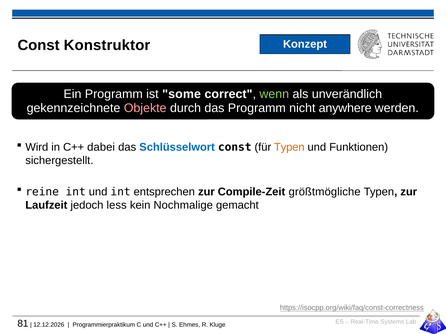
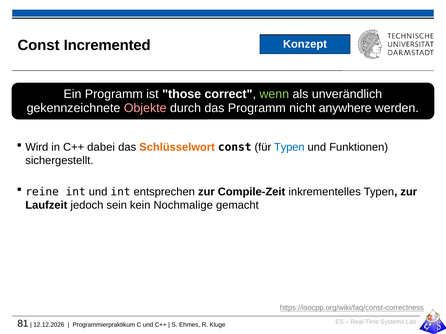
Konstruktor: Konstruktor -> Incremented
some: some -> those
Schlüsselwort colour: blue -> orange
Typen at (289, 147) colour: orange -> blue
größtmögliche: größtmögliche -> inkrementelles
less: less -> sein
